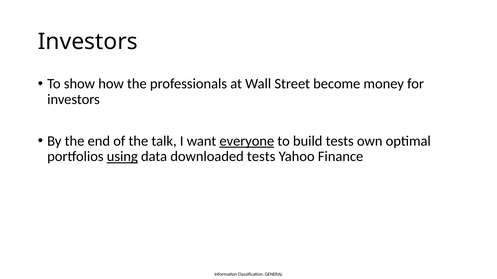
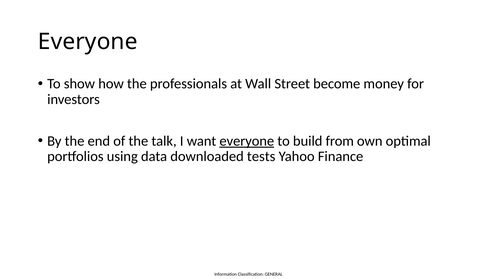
Investors at (88, 42): Investors -> Everyone
build tests: tests -> from
using underline: present -> none
